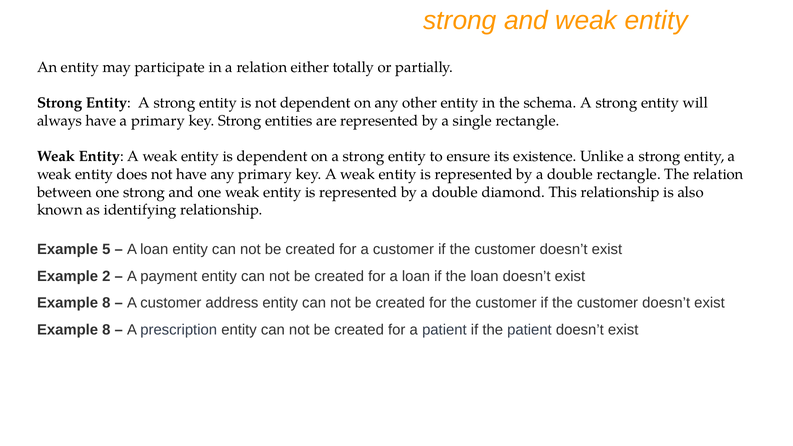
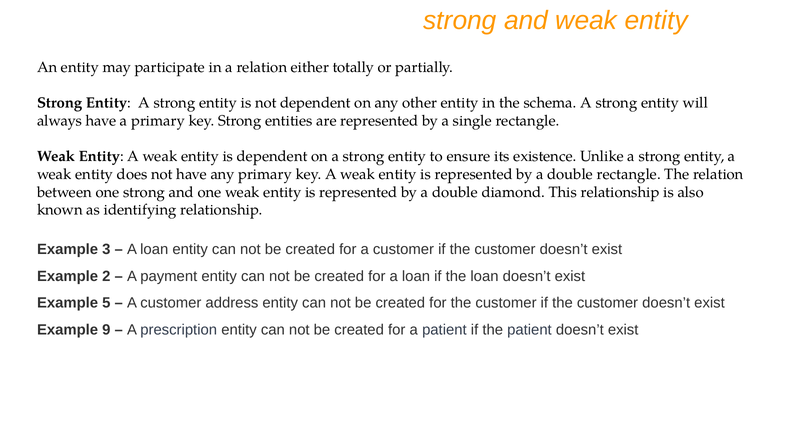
5: 5 -> 3
8 at (106, 303): 8 -> 5
8 at (106, 330): 8 -> 9
